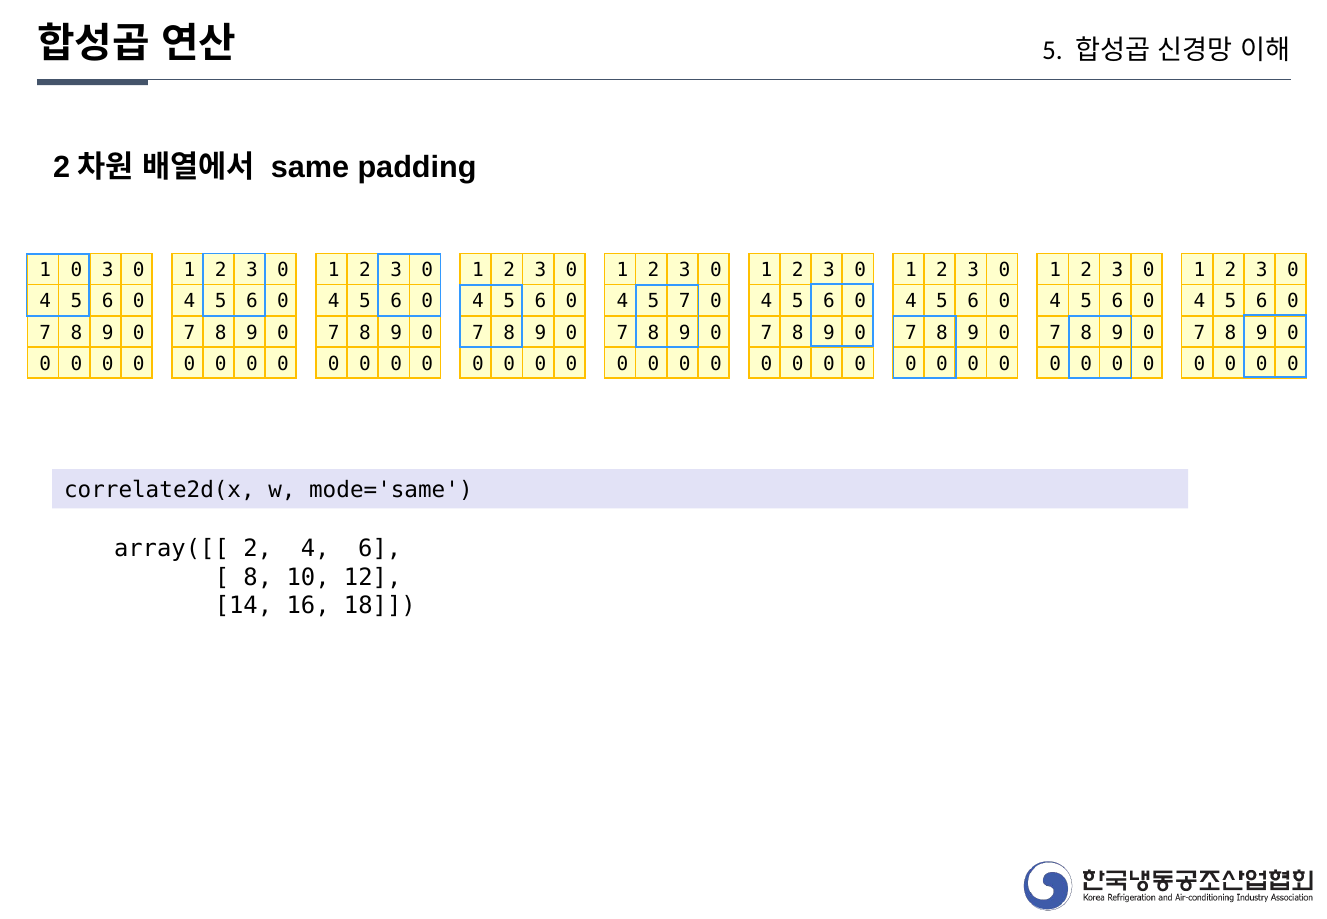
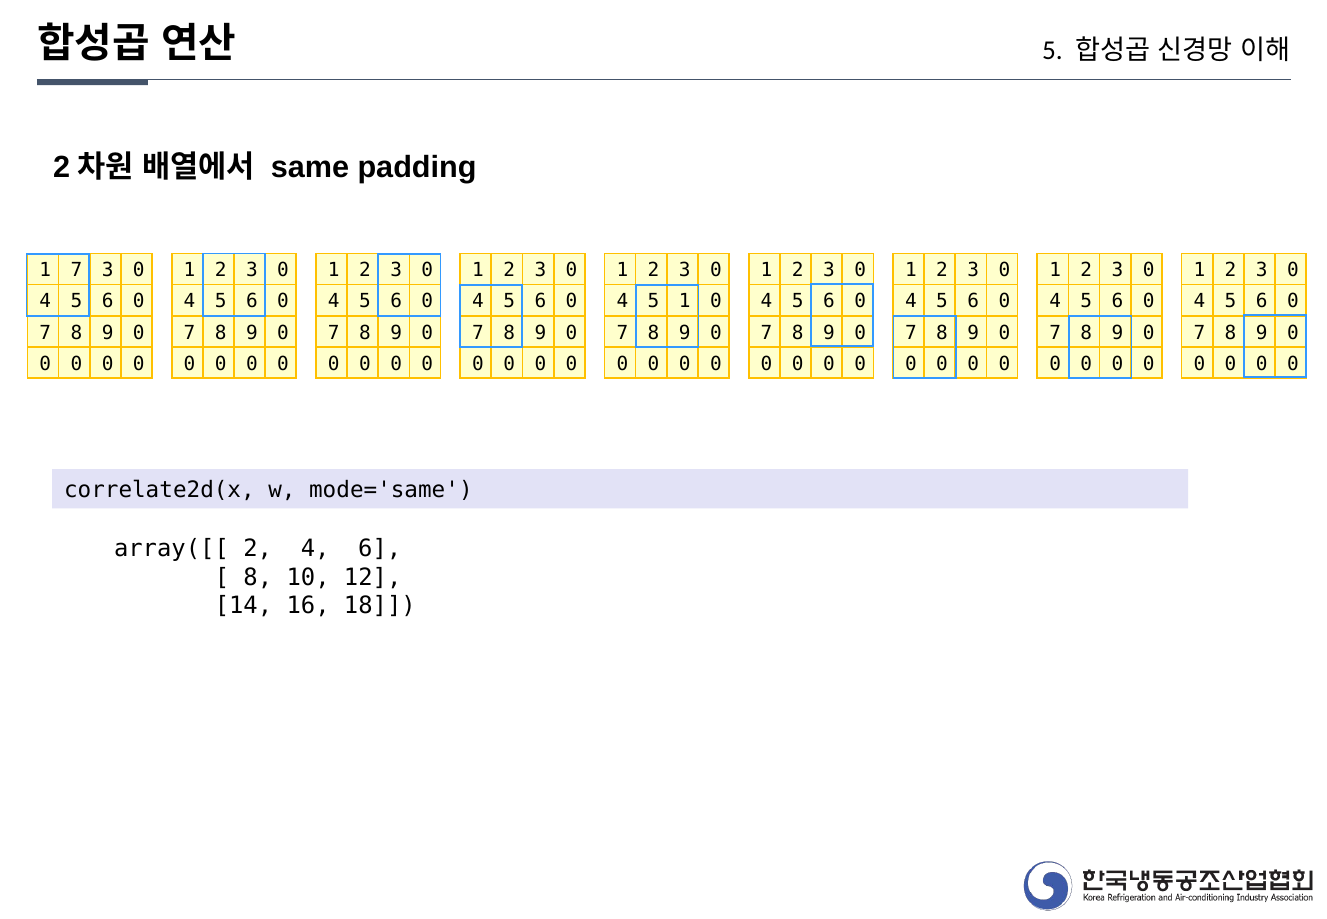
0 at (76, 270): 0 -> 7
5 7: 7 -> 1
